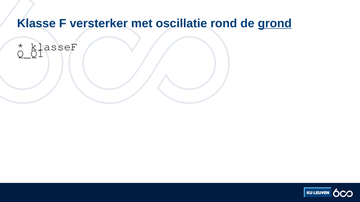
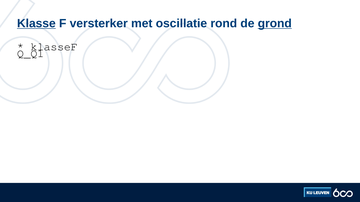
Klasse underline: none -> present
